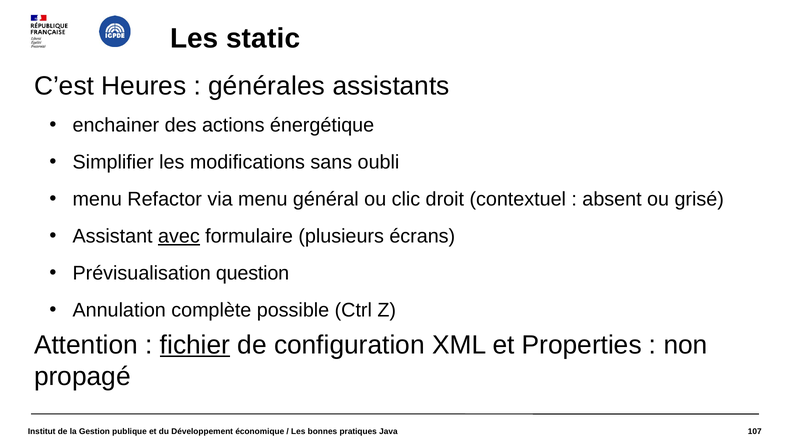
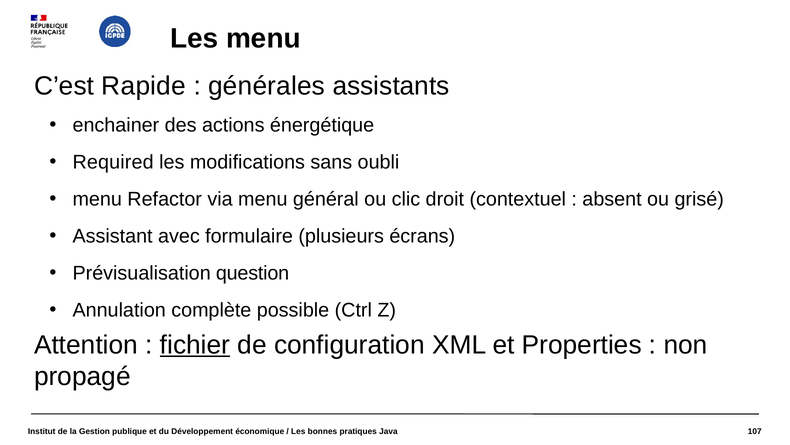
Les static: static -> menu
Heures: Heures -> Rapide
Simplifier: Simplifier -> Required
avec underline: present -> none
